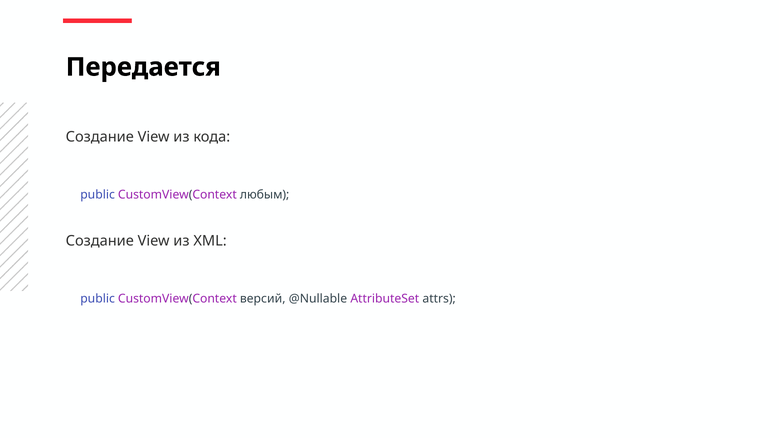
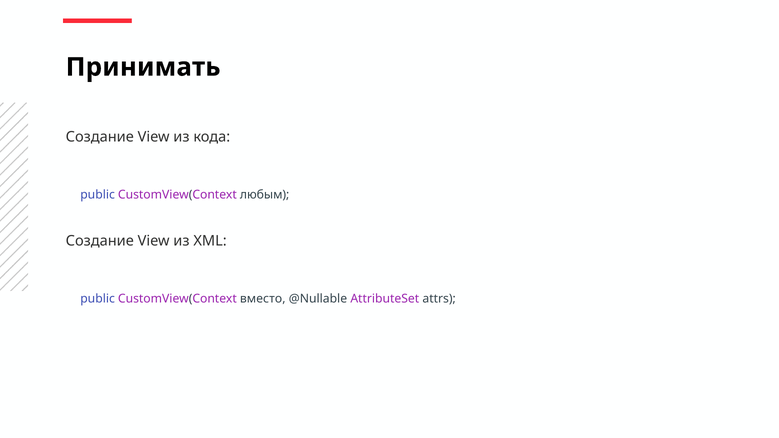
Передается: Передается -> Принимать
версий: версий -> вместо
